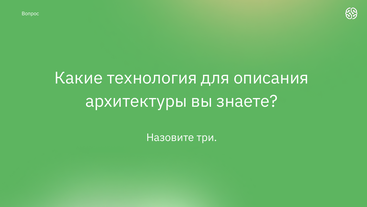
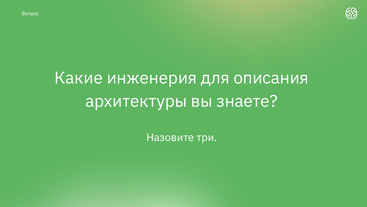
технология: технология -> инженерия
